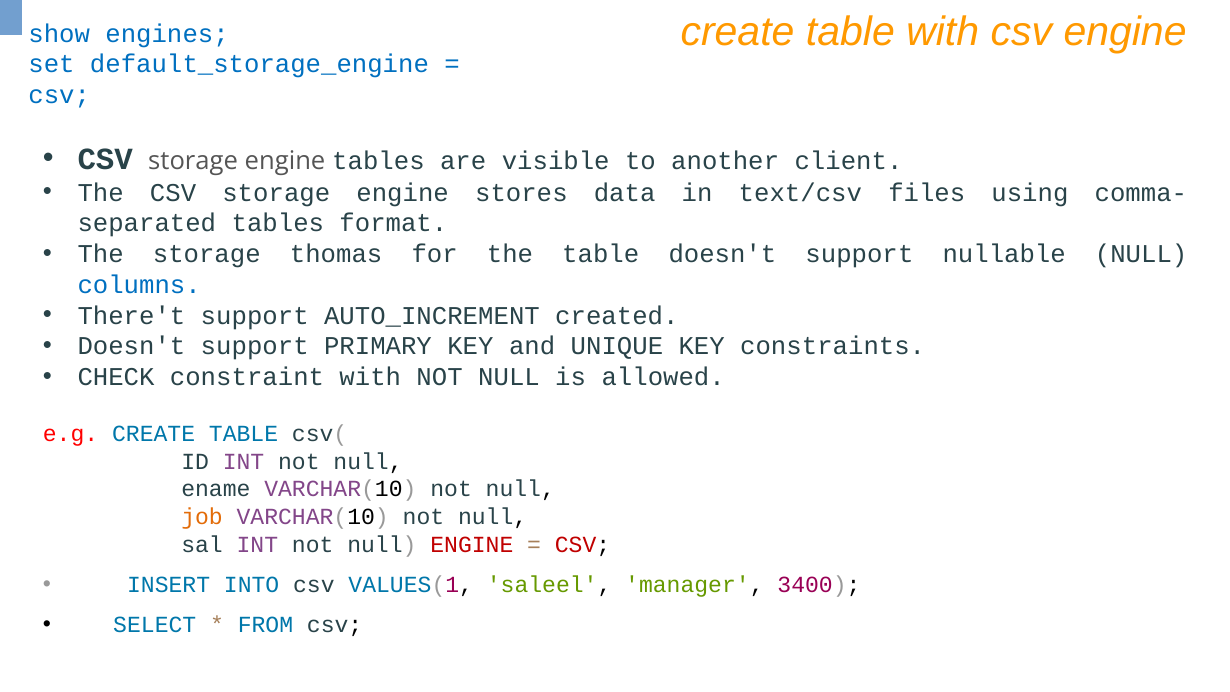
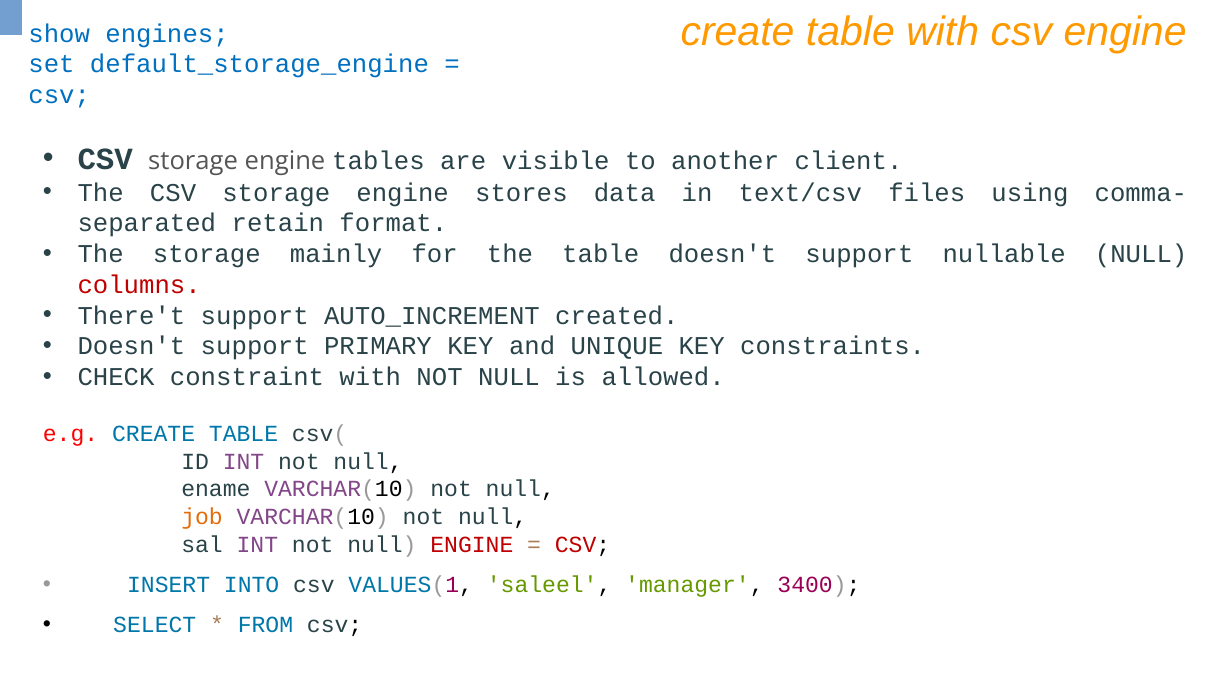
tables at (278, 223): tables -> retain
thomas: thomas -> mainly
columns colour: blue -> red
